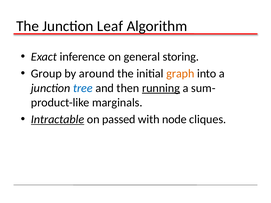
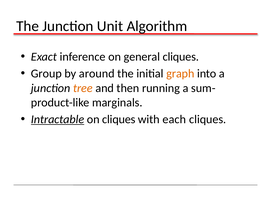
Leaf: Leaf -> Unit
general storing: storing -> cliques
tree colour: blue -> orange
running underline: present -> none
on passed: passed -> cliques
node: node -> each
